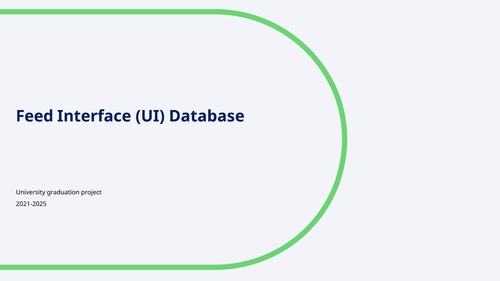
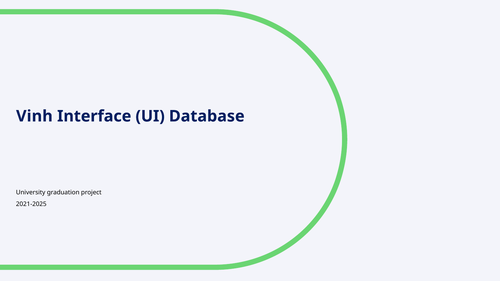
Feed: Feed -> Vinh
